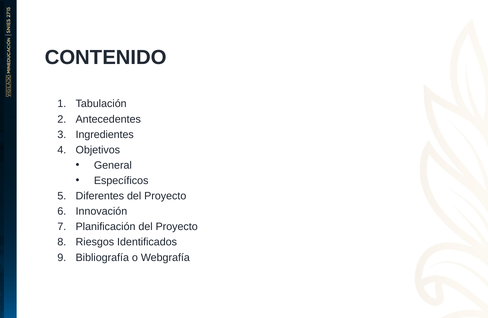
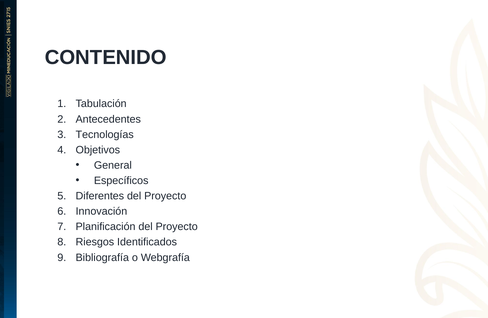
Ingredientes: Ingredientes -> Tecnologías
